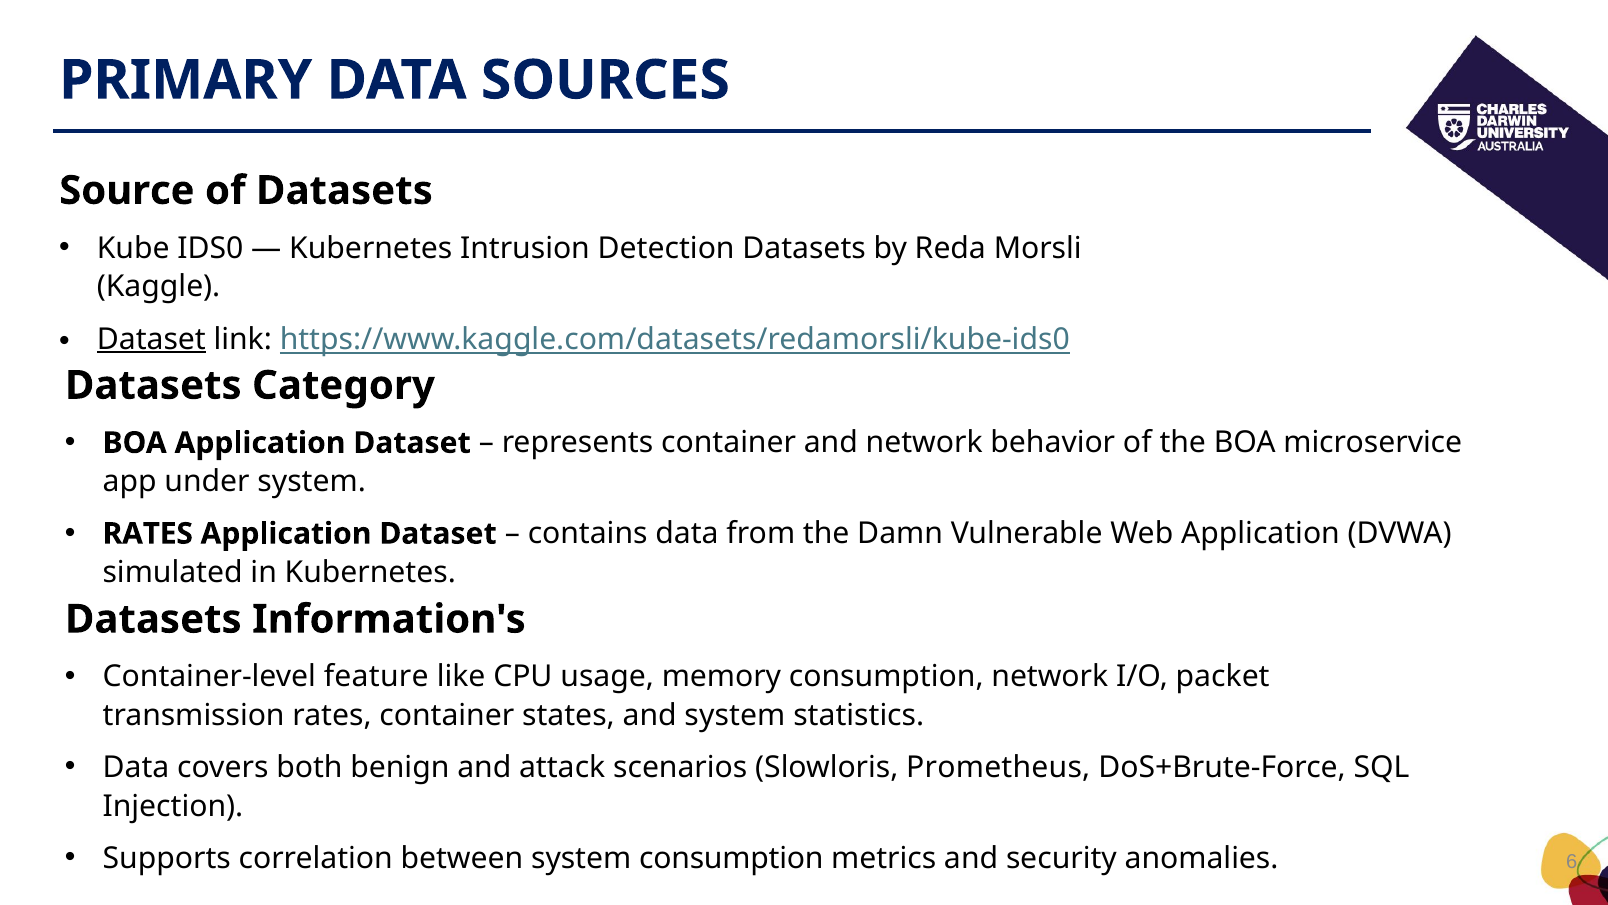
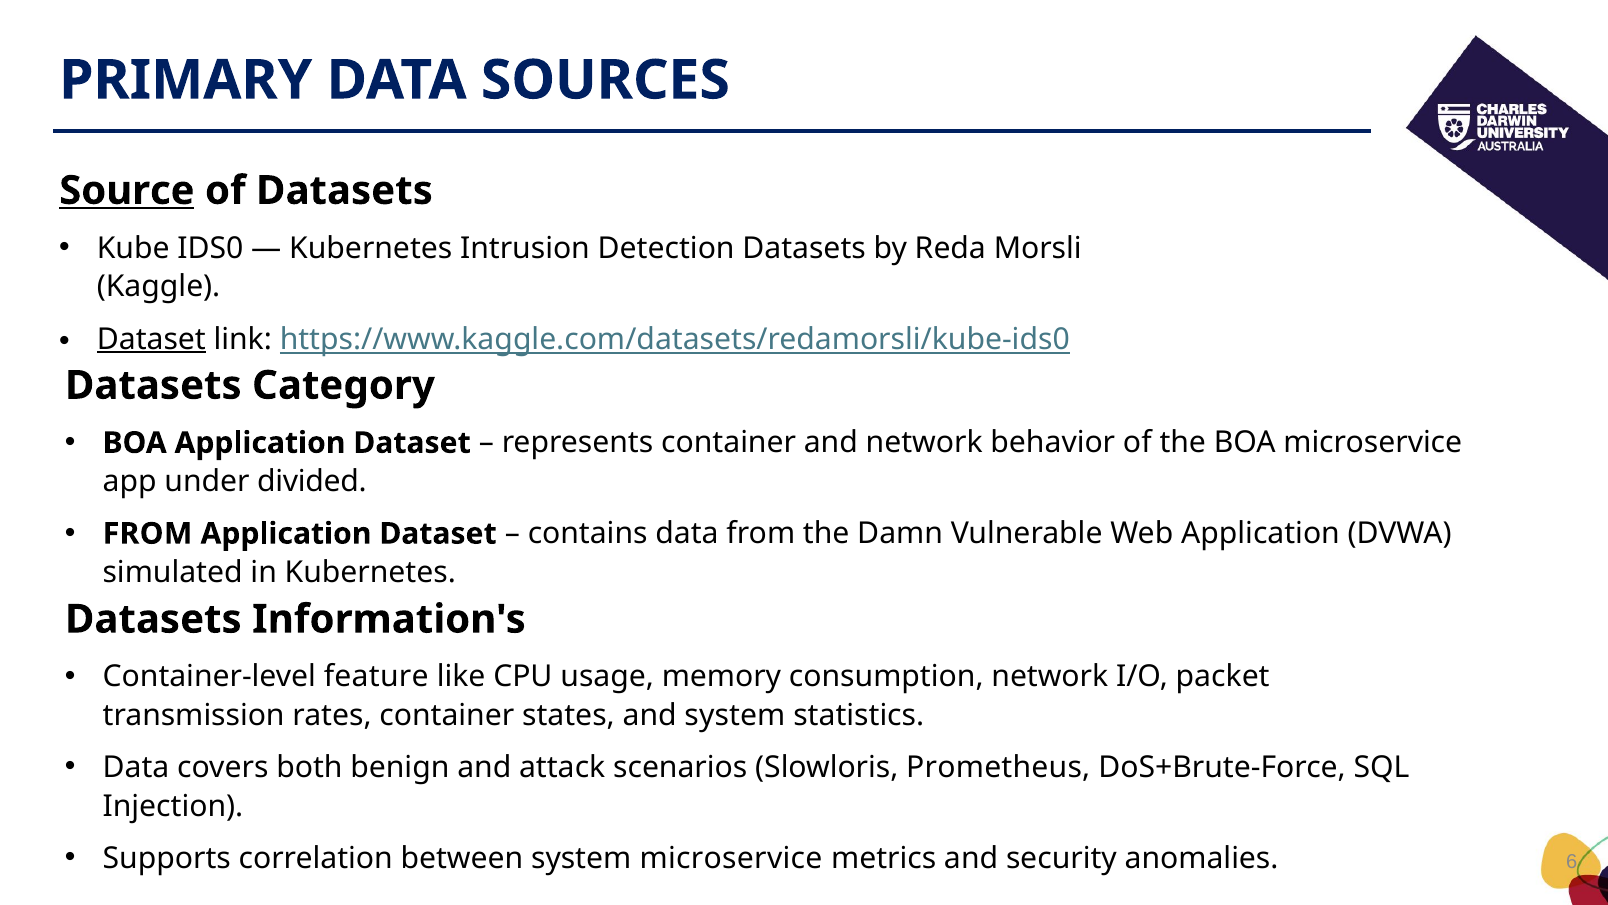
Source underline: none -> present
under system: system -> divided
RATES at (148, 533): RATES -> FROM
system consumption: consumption -> microservice
